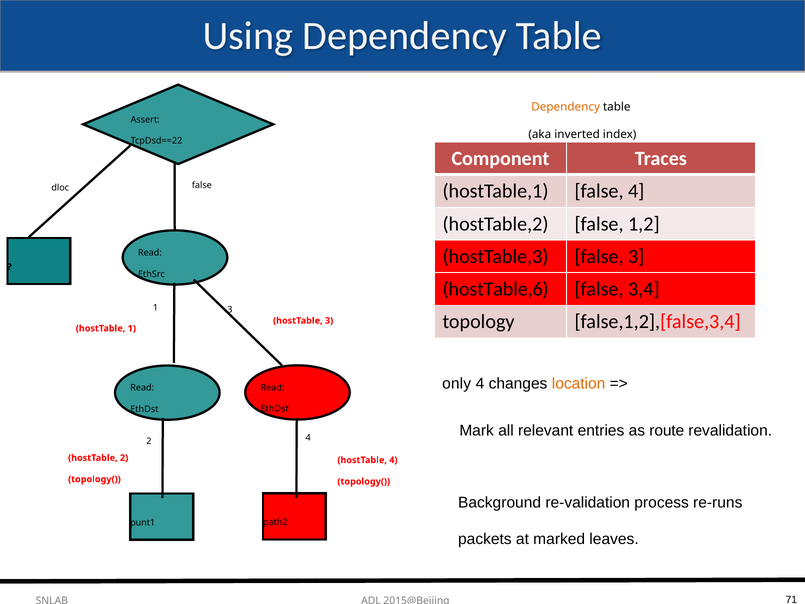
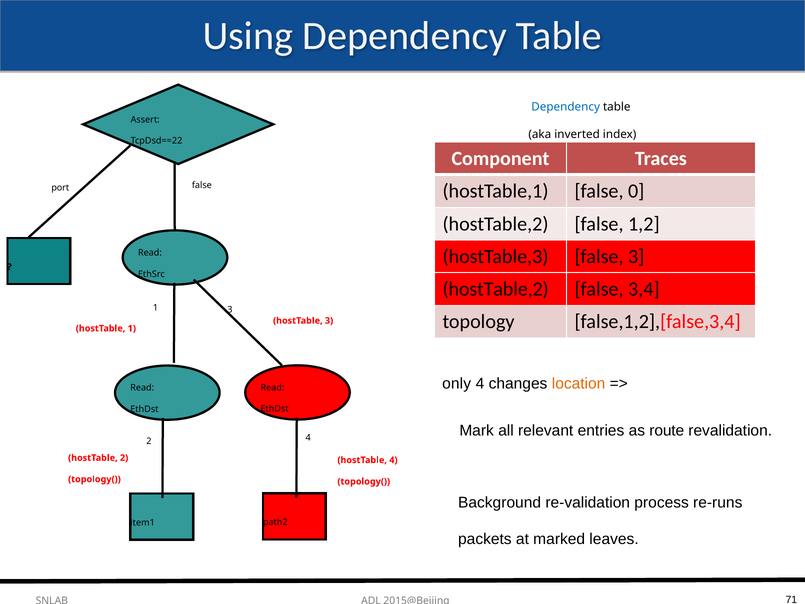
Dependency at (566, 107) colour: orange -> blue
false 4: 4 -> 0
dloc: dloc -> port
hostTable,6 at (496, 289): hostTable,6 -> hostTable,2
punt1: punt1 -> item1
